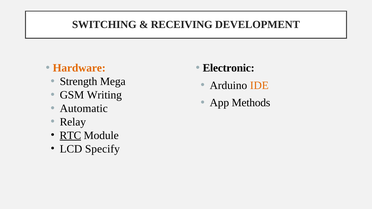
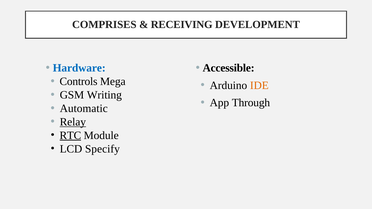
SWITCHING: SWITCHING -> COMPRISES
Hardware colour: orange -> blue
Electronic: Electronic -> Accessible
Strength: Strength -> Controls
Methods: Methods -> Through
Relay underline: none -> present
